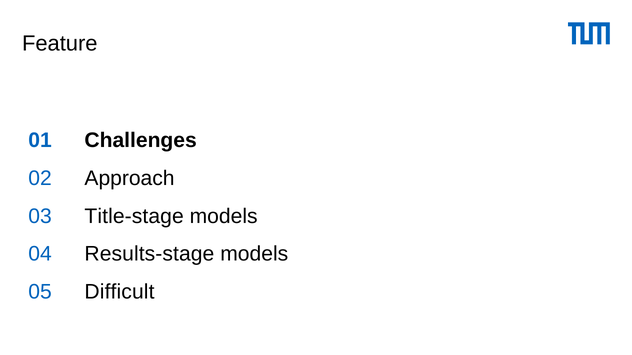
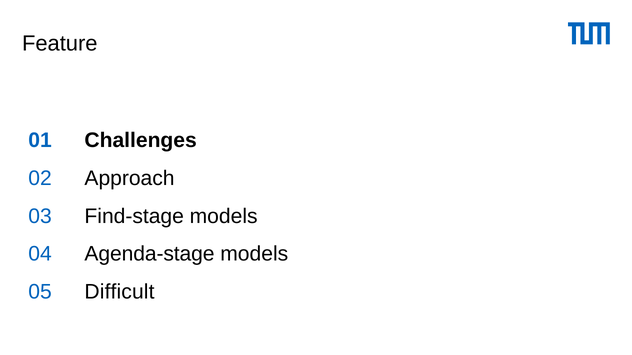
Title-stage: Title-stage -> Find-stage
Results-stage: Results-stage -> Agenda-stage
